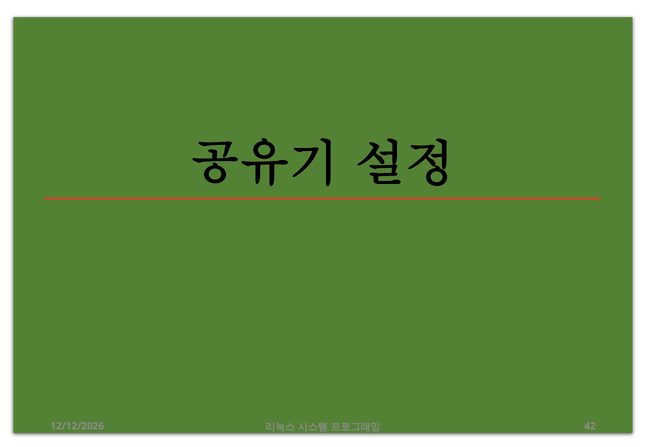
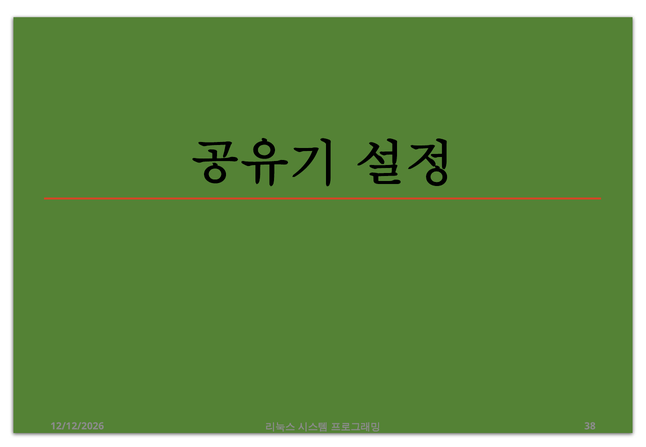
42: 42 -> 38
